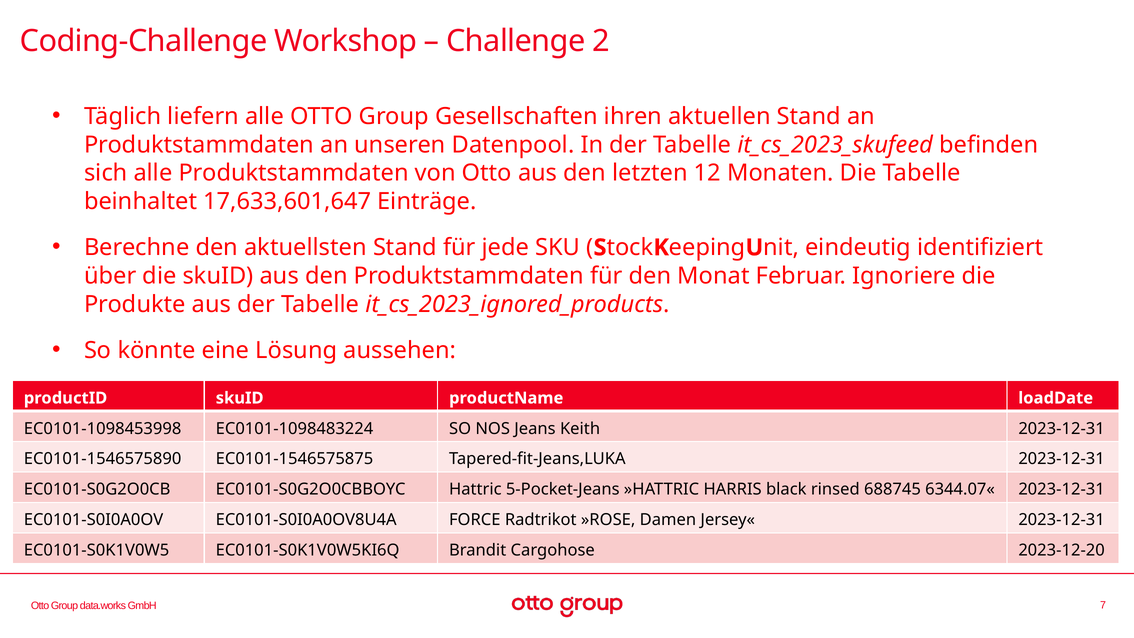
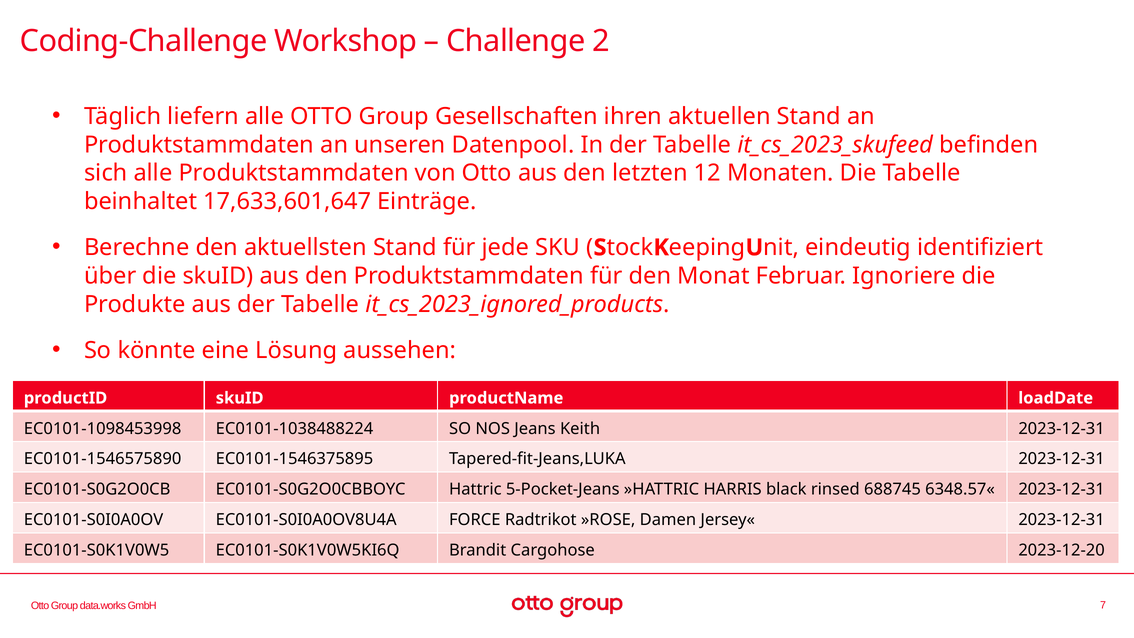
EC0101-1098483224: EC0101-1098483224 -> EC0101-1038488224
EC0101-1546575875: EC0101-1546575875 -> EC0101-1546375895
6344.07«: 6344.07« -> 6348.57«
